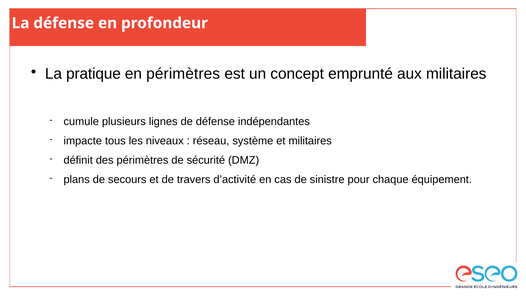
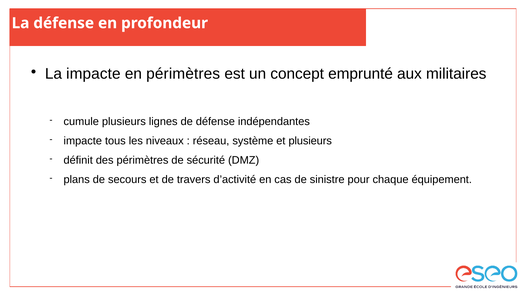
La pratique: pratique -> impacte
et militaires: militaires -> plusieurs
